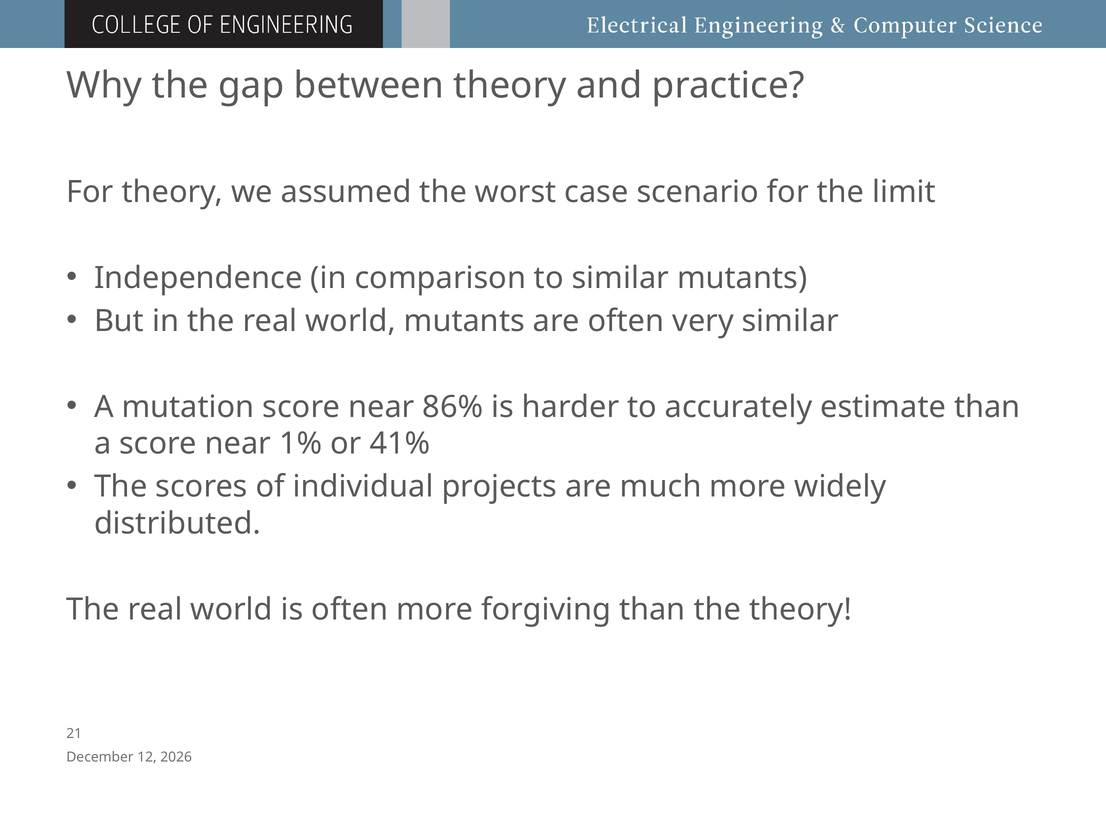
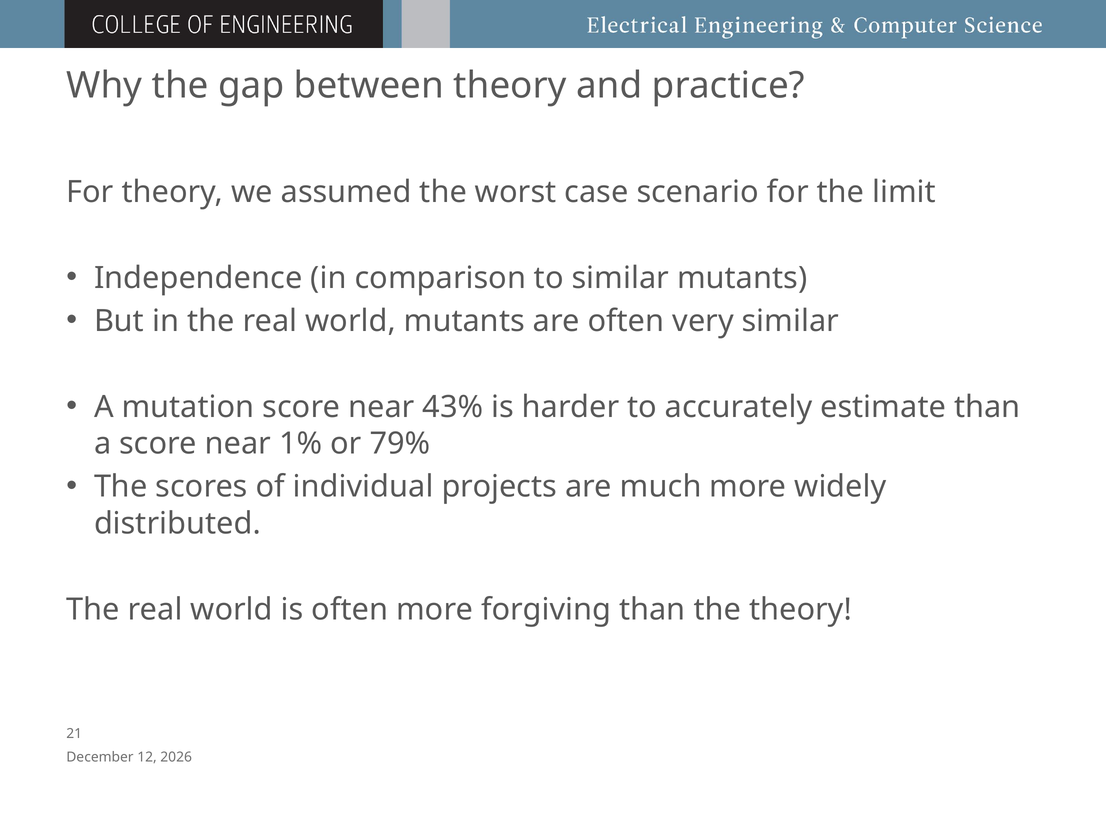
86%: 86% -> 43%
41%: 41% -> 79%
